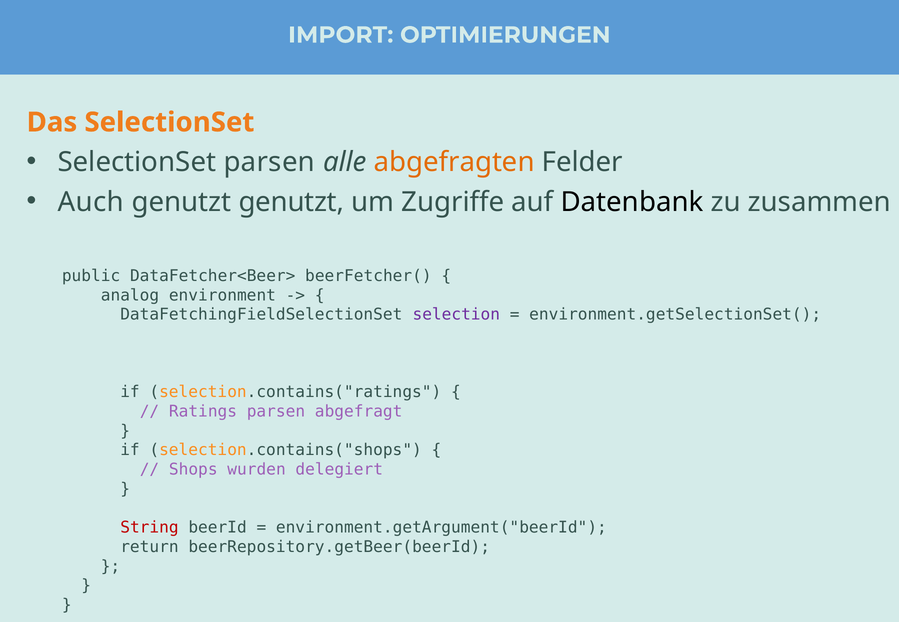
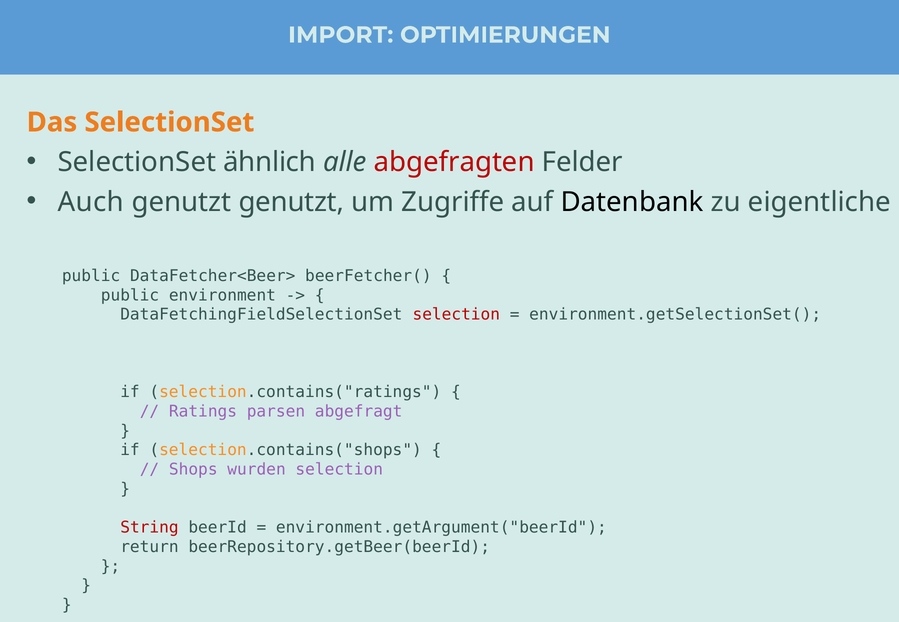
SelectionSet parsen: parsen -> ähnlich
abgefragten colour: orange -> red
zusammen: zusammen -> eigentliche
analog at (130, 295): analog -> public
selection at (456, 315) colour: purple -> red
wurden delegiert: delegiert -> selection
